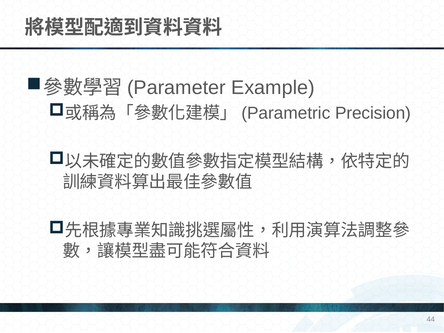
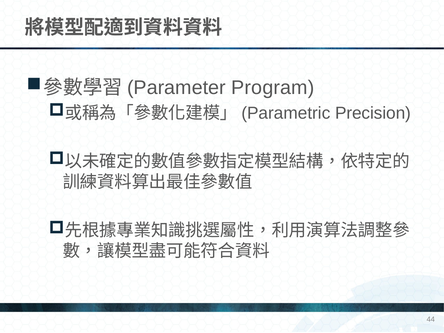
Example: Example -> Program
